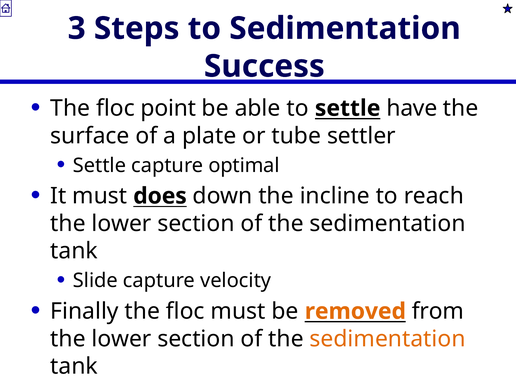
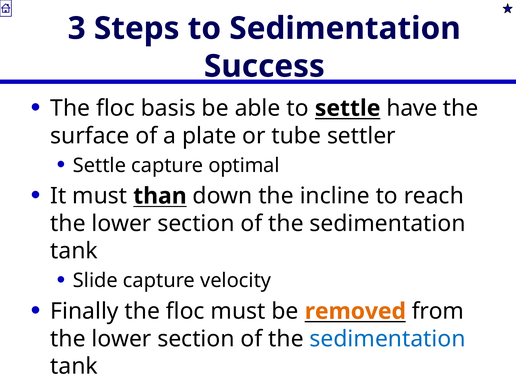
point: point -> basis
does: does -> than
sedimentation at (388, 339) colour: orange -> blue
